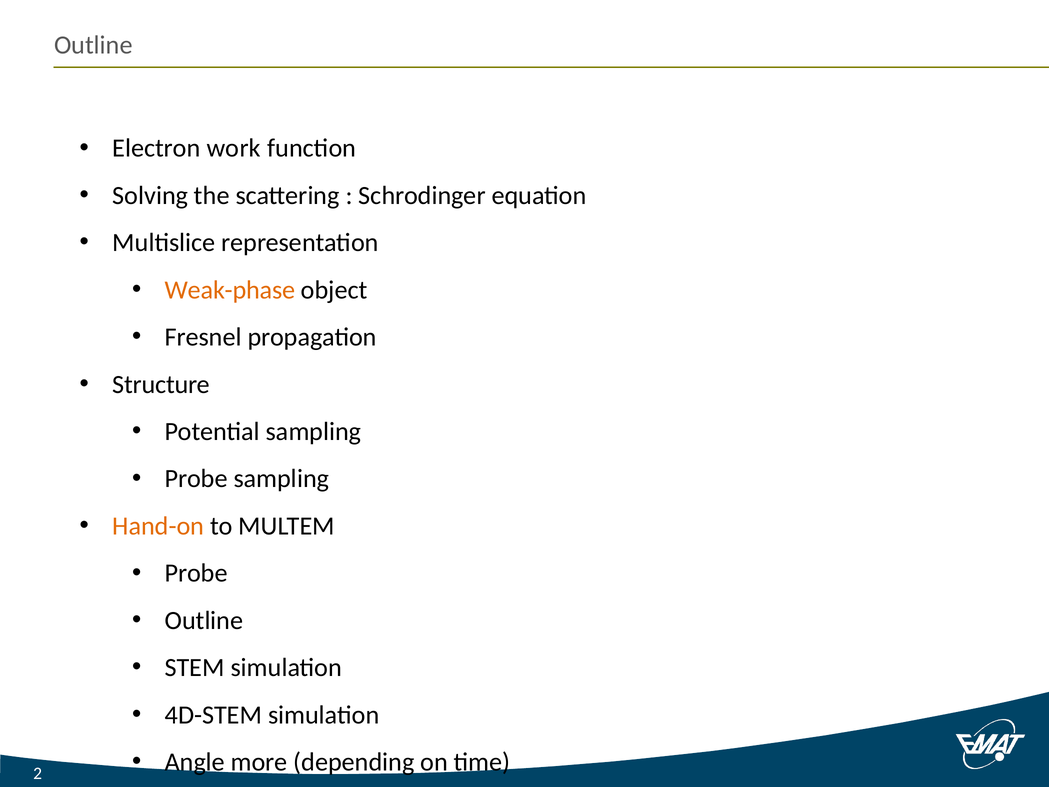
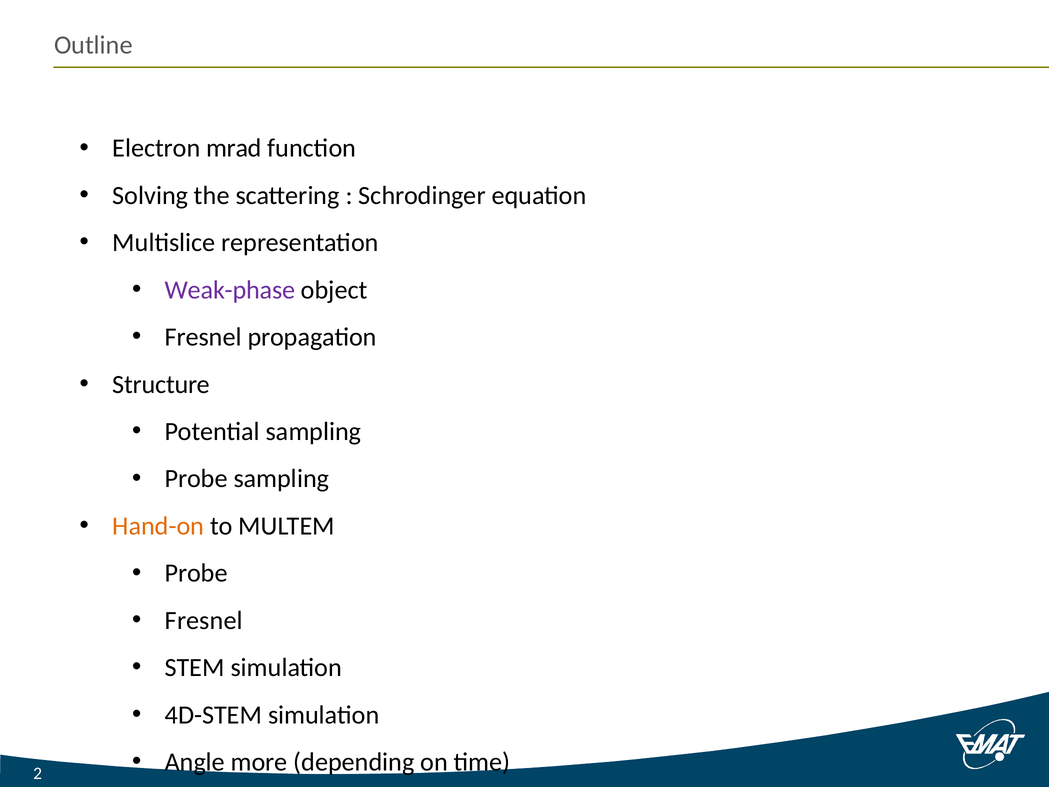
work: work -> mrad
Weak-phase colour: orange -> purple
Outline at (204, 620): Outline -> Fresnel
